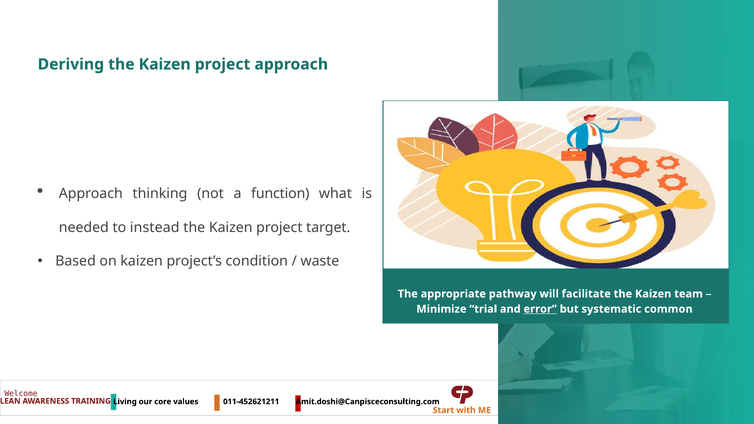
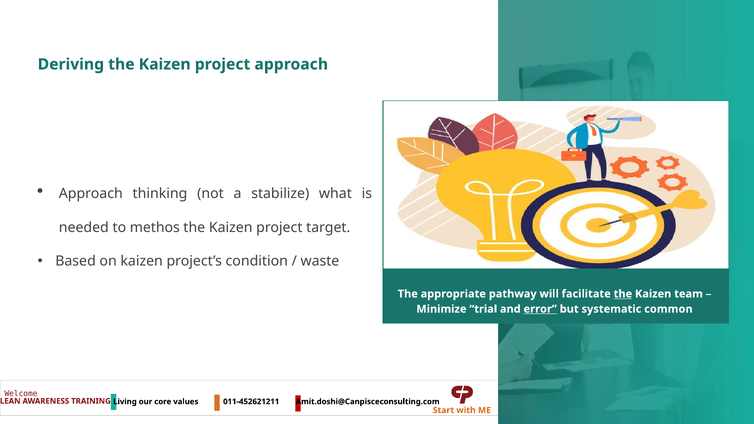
function: function -> stabilize
instead: instead -> methos
the at (623, 294) underline: none -> present
